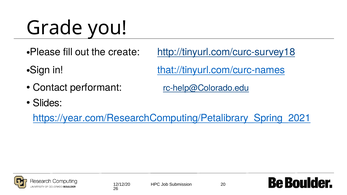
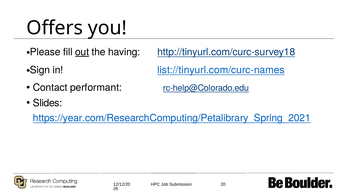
Grade: Grade -> Offers
out underline: none -> present
create: create -> having
that://tinyurl.com/curc-names: that://tinyurl.com/curc-names -> list://tinyurl.com/curc-names
